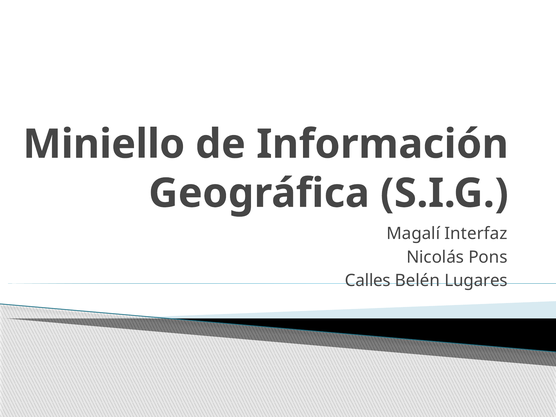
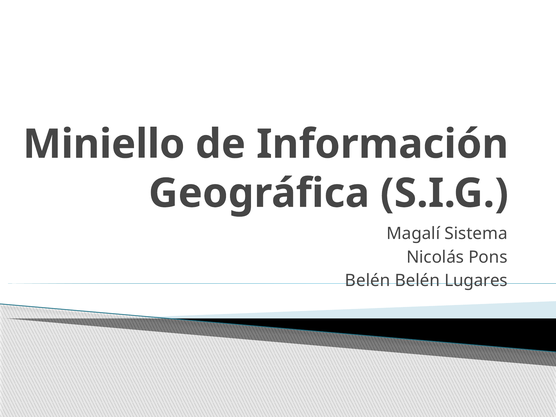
Interfaz: Interfaz -> Sistema
Calles at (368, 281): Calles -> Belén
